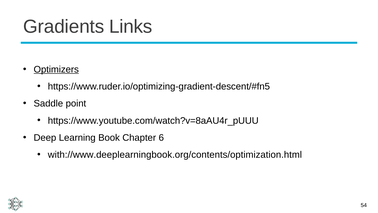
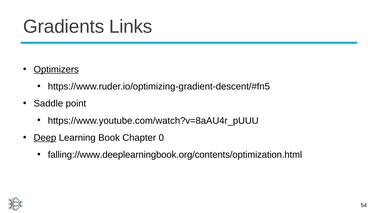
Deep underline: none -> present
6: 6 -> 0
with://www.deeplearningbook.org/contents/optimization.html: with://www.deeplearningbook.org/contents/optimization.html -> falling://www.deeplearningbook.org/contents/optimization.html
